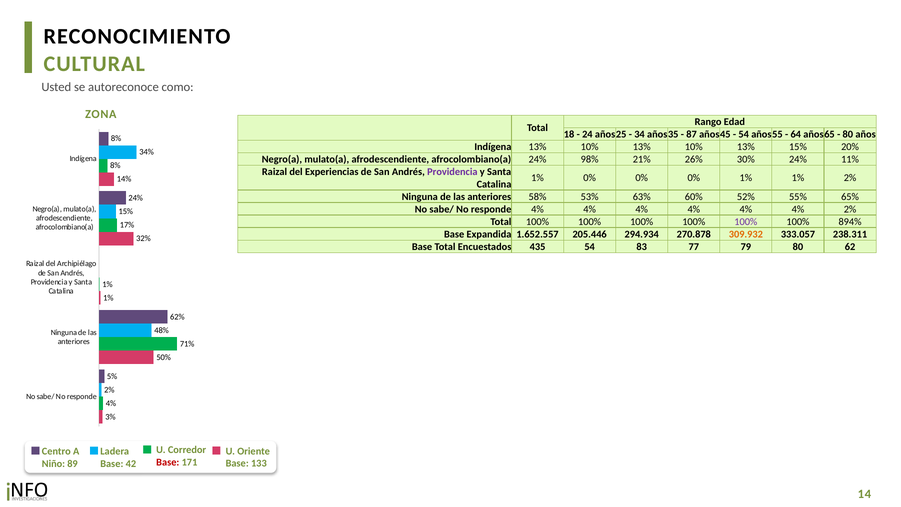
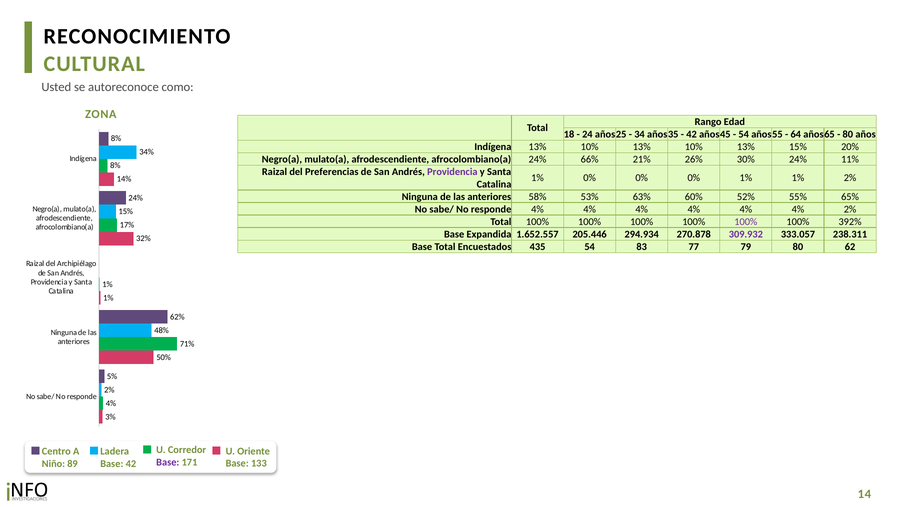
87 at (692, 134): 87 -> 42
98%: 98% -> 66%
Experiencias: Experiencias -> Preferencias
894%: 894% -> 392%
309.932 colour: orange -> purple
Base at (168, 462) colour: red -> purple
